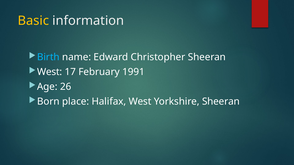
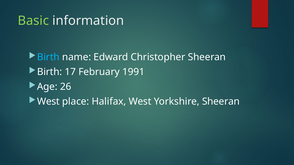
Basic colour: yellow -> light green
West at (50, 72): West -> Birth
Born at (48, 102): Born -> West
